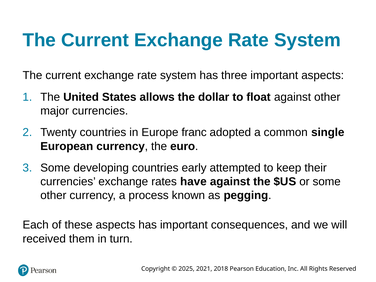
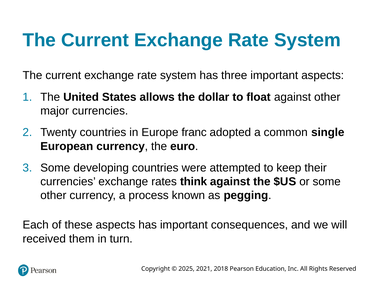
early: early -> were
have: have -> think
